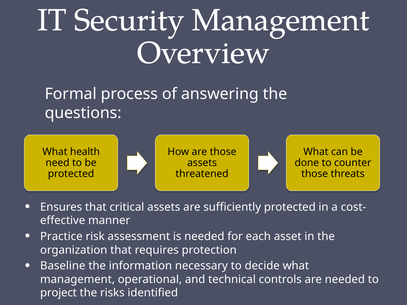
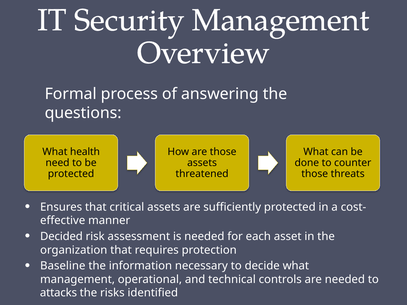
Practice: Practice -> Decided
project: project -> attacks
